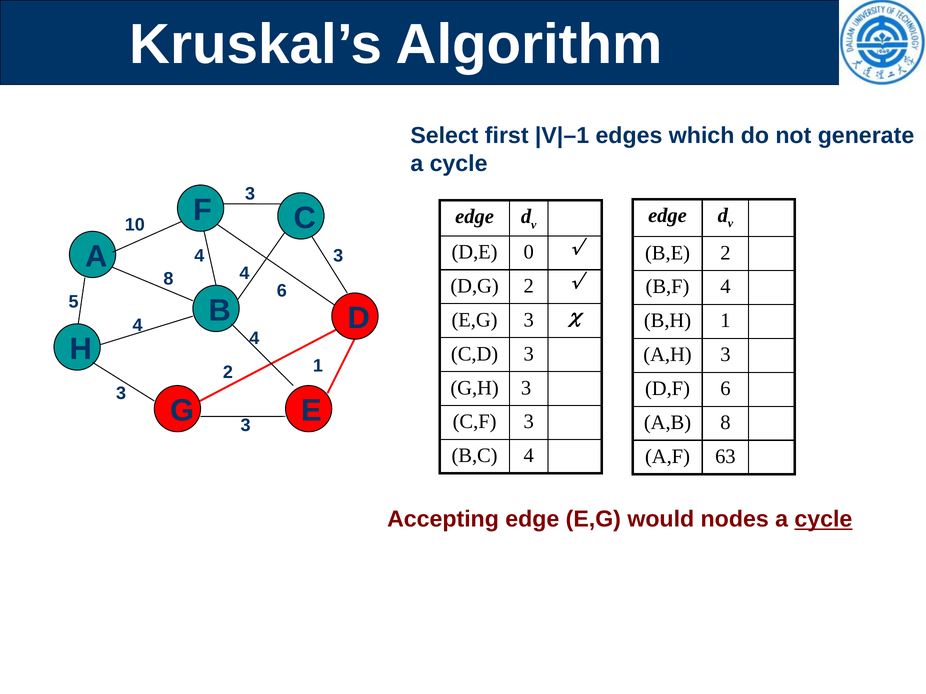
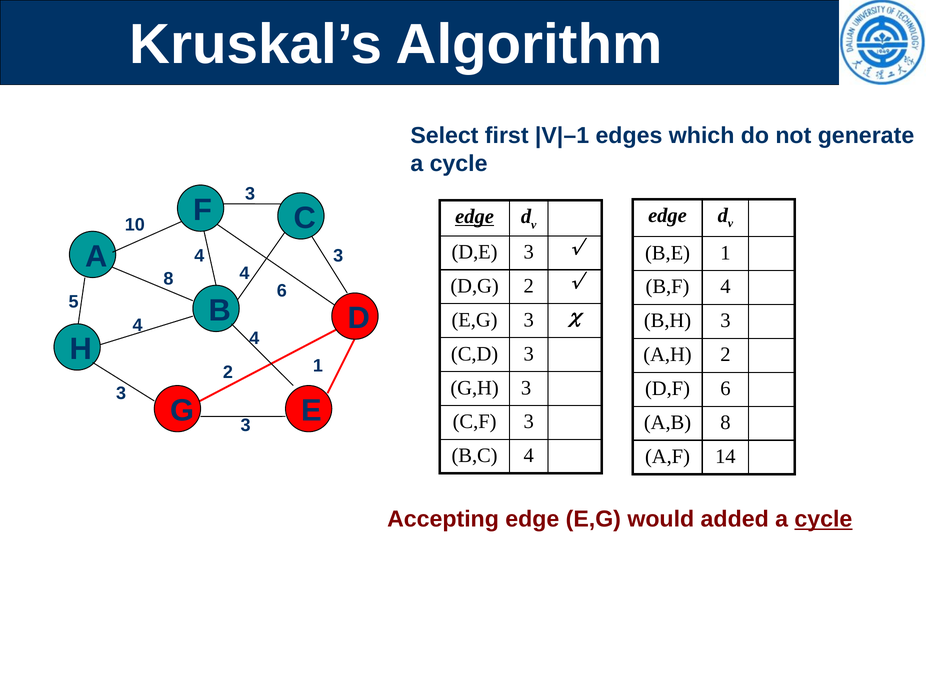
edge at (475, 217) underline: none -> present
D,E 0: 0 -> 3
B,E 2: 2 -> 1
B,H 1: 1 -> 3
A,H 3: 3 -> 2
63: 63 -> 14
nodes: nodes -> added
